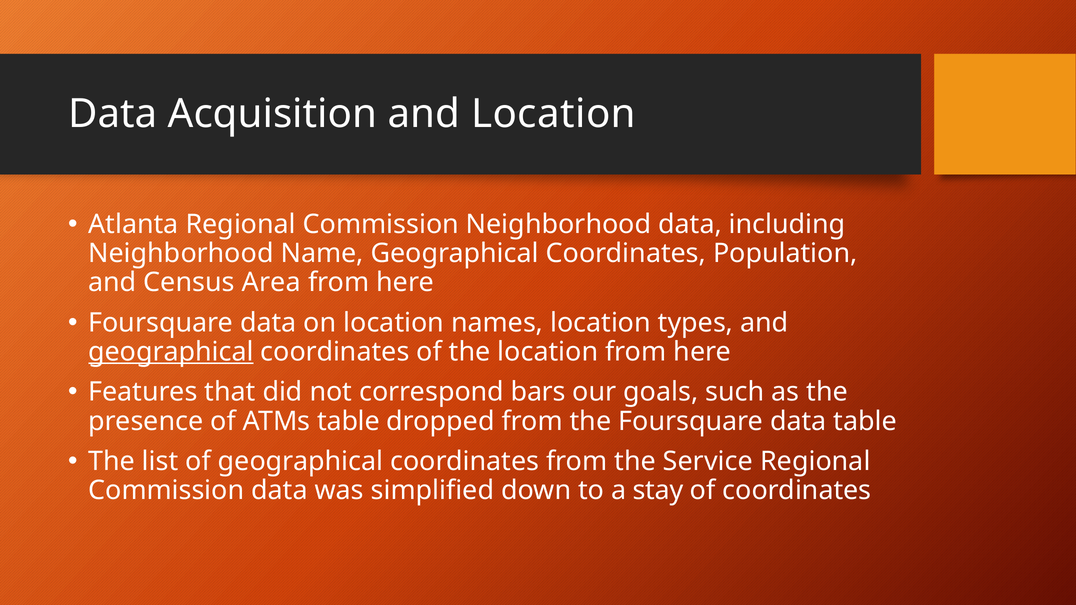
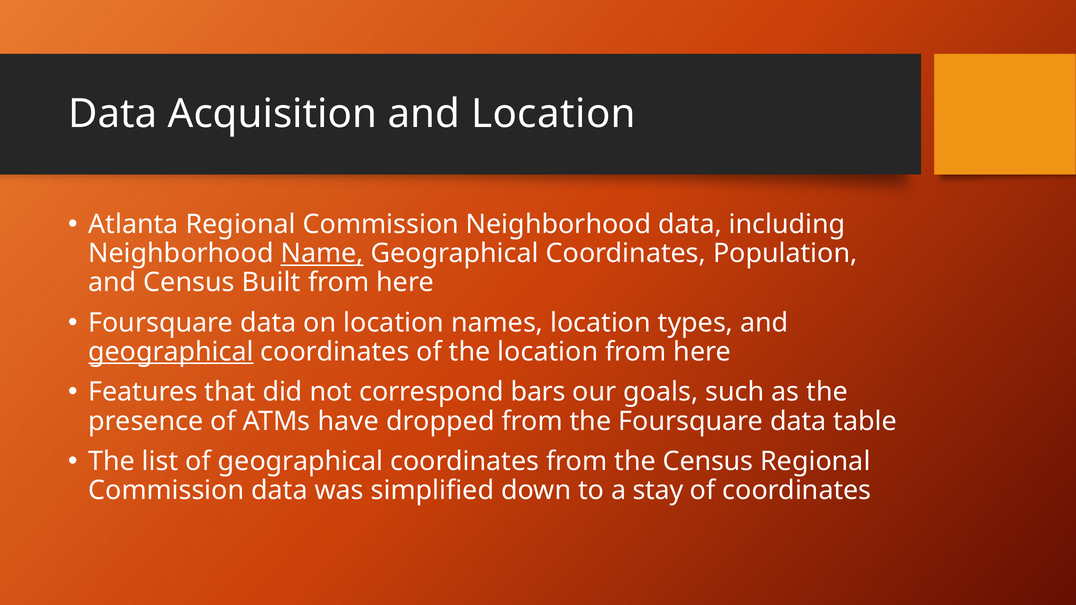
Name underline: none -> present
Area: Area -> Built
ATMs table: table -> have
the Service: Service -> Census
